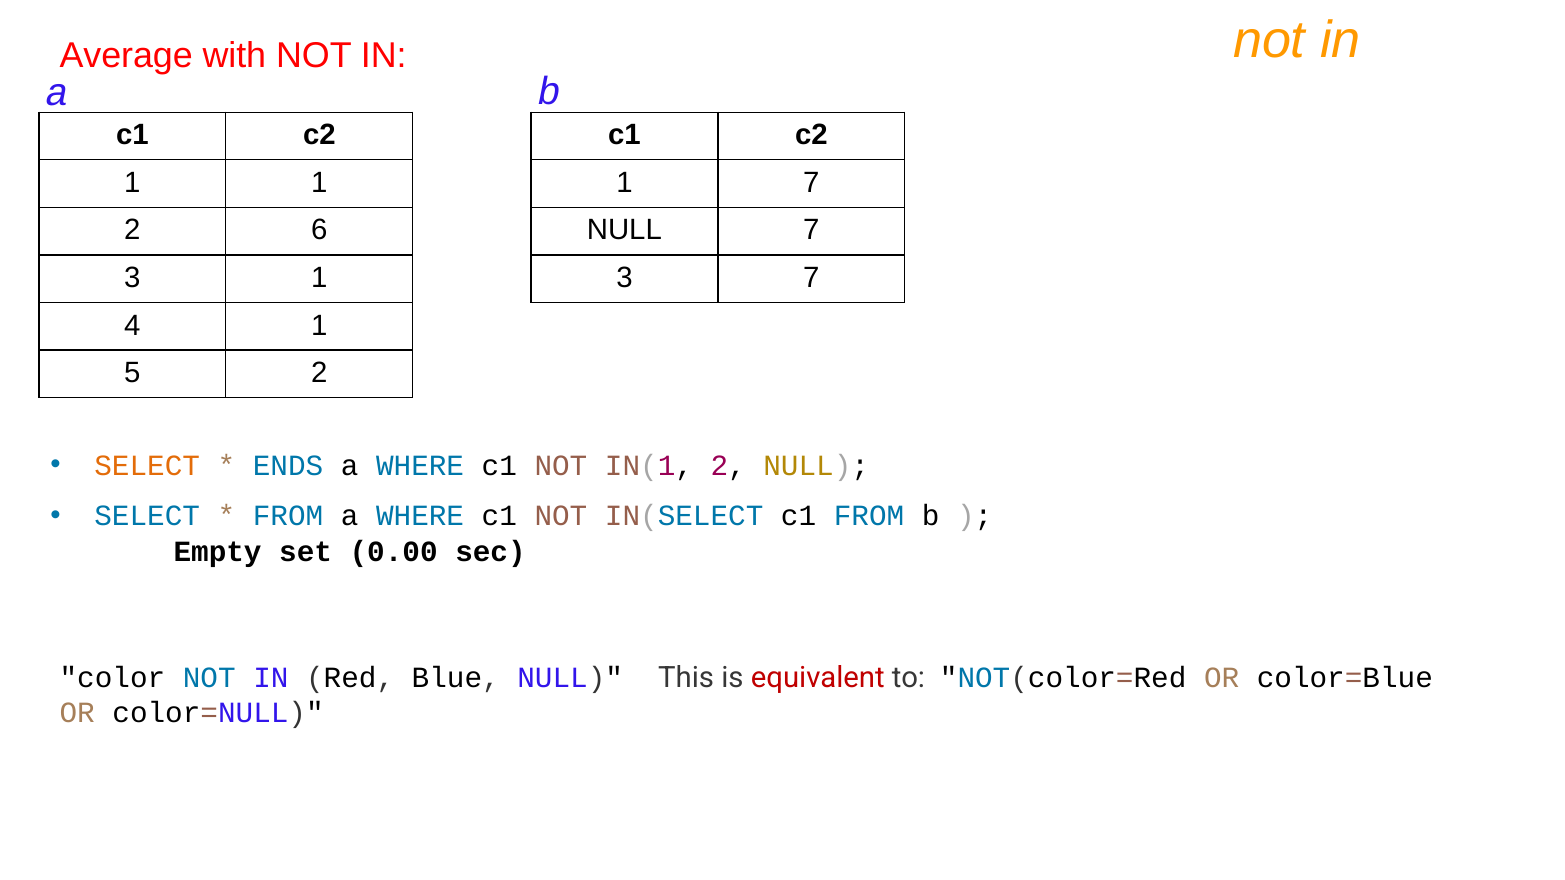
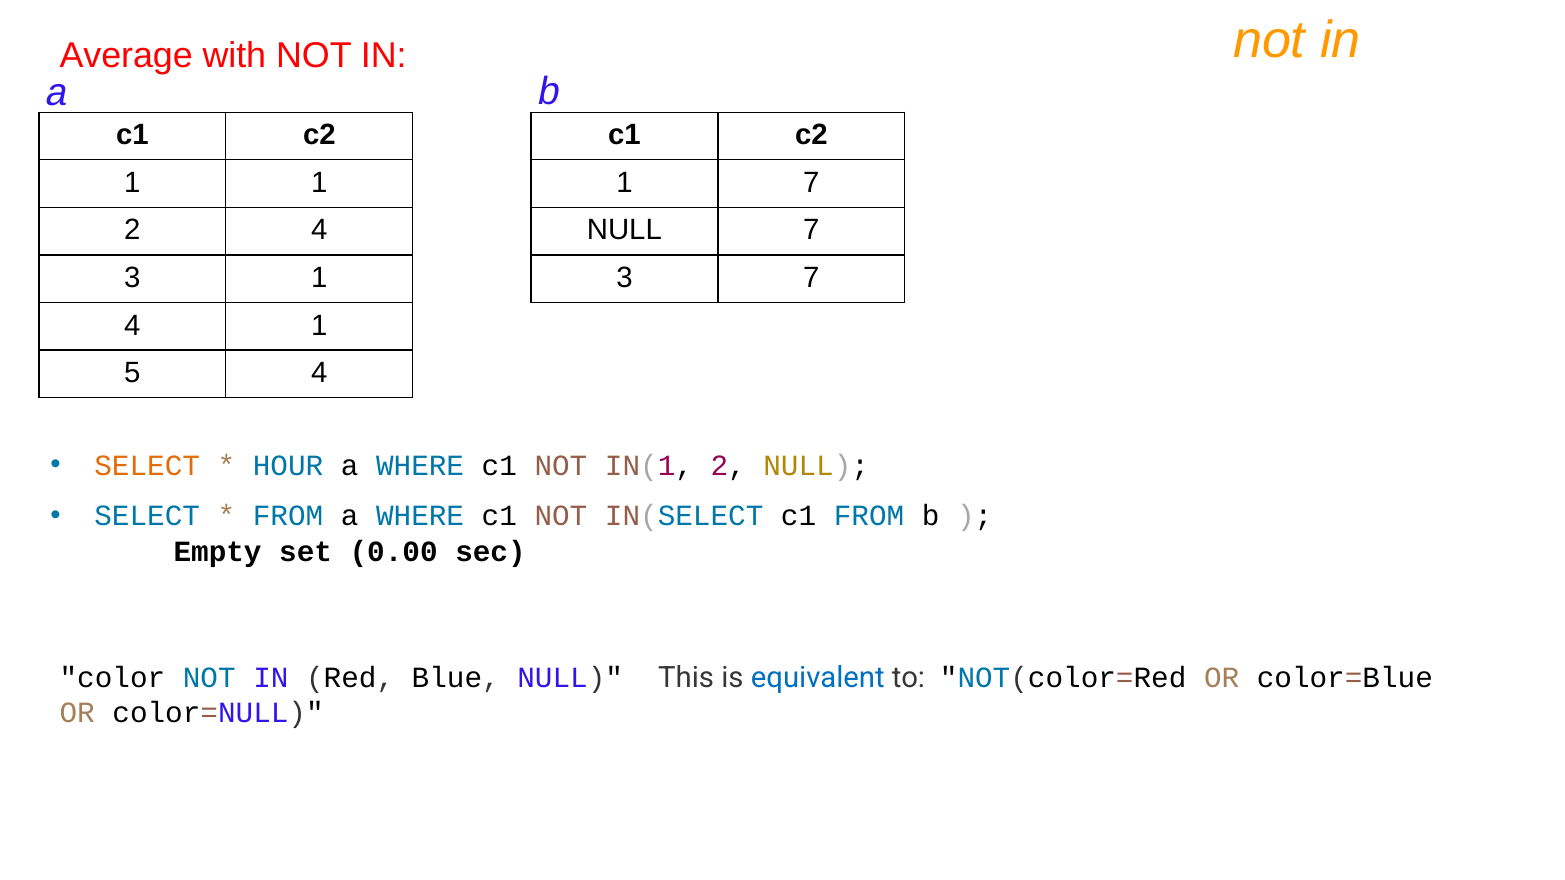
2 6: 6 -> 4
5 2: 2 -> 4
ENDS: ENDS -> HOUR
equivalent colour: red -> blue
